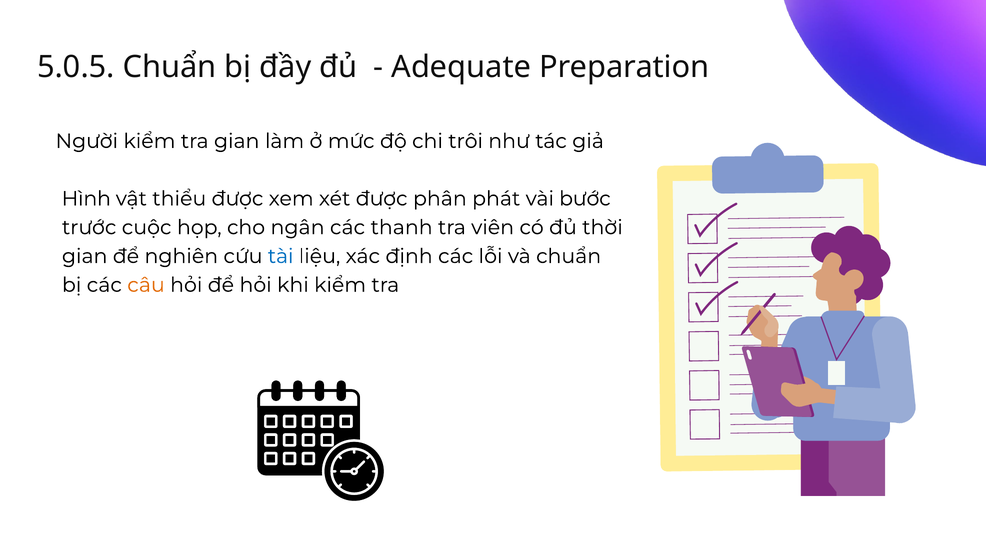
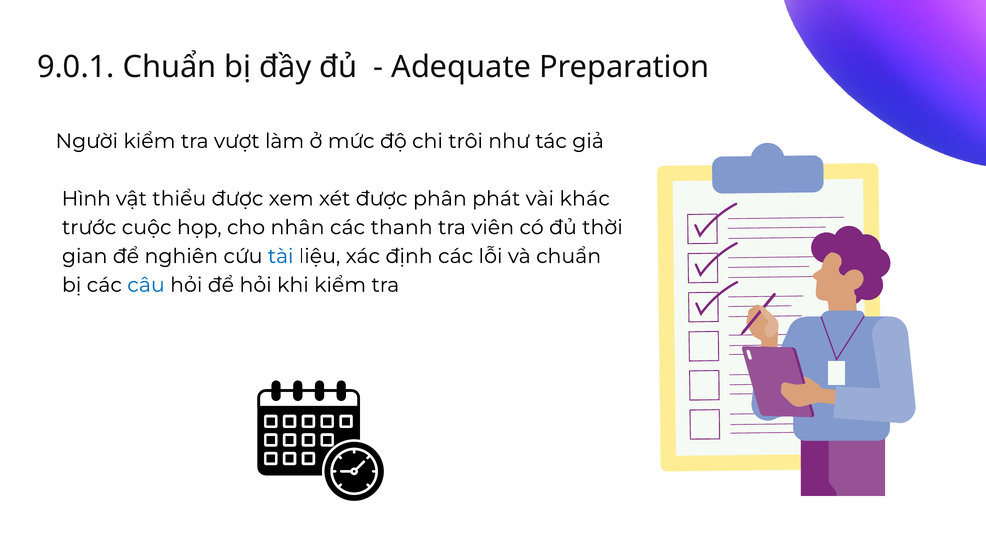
5.0.5: 5.0.5 -> 9.0.1
tra gian: gian -> vượt
bước: bước -> khác
ngân: ngân -> nhân
câu colour: orange -> blue
